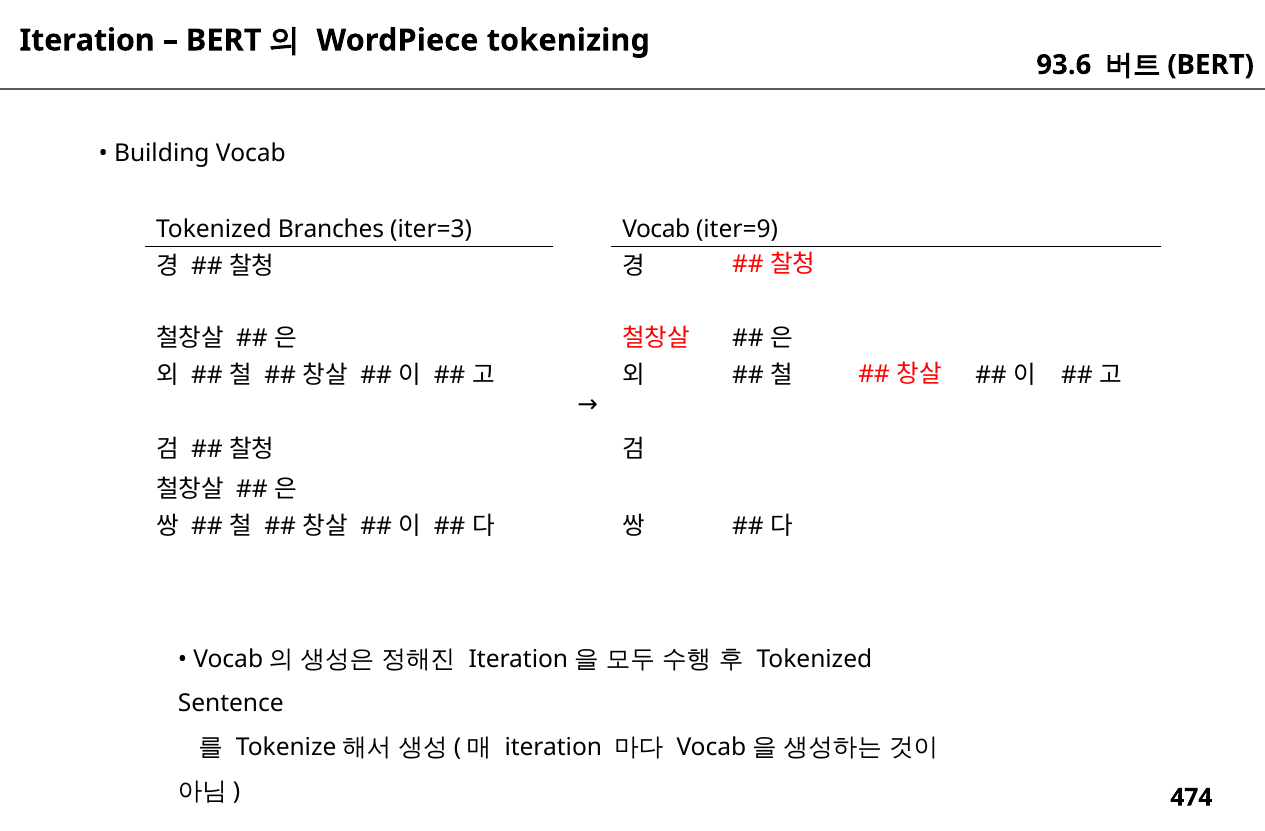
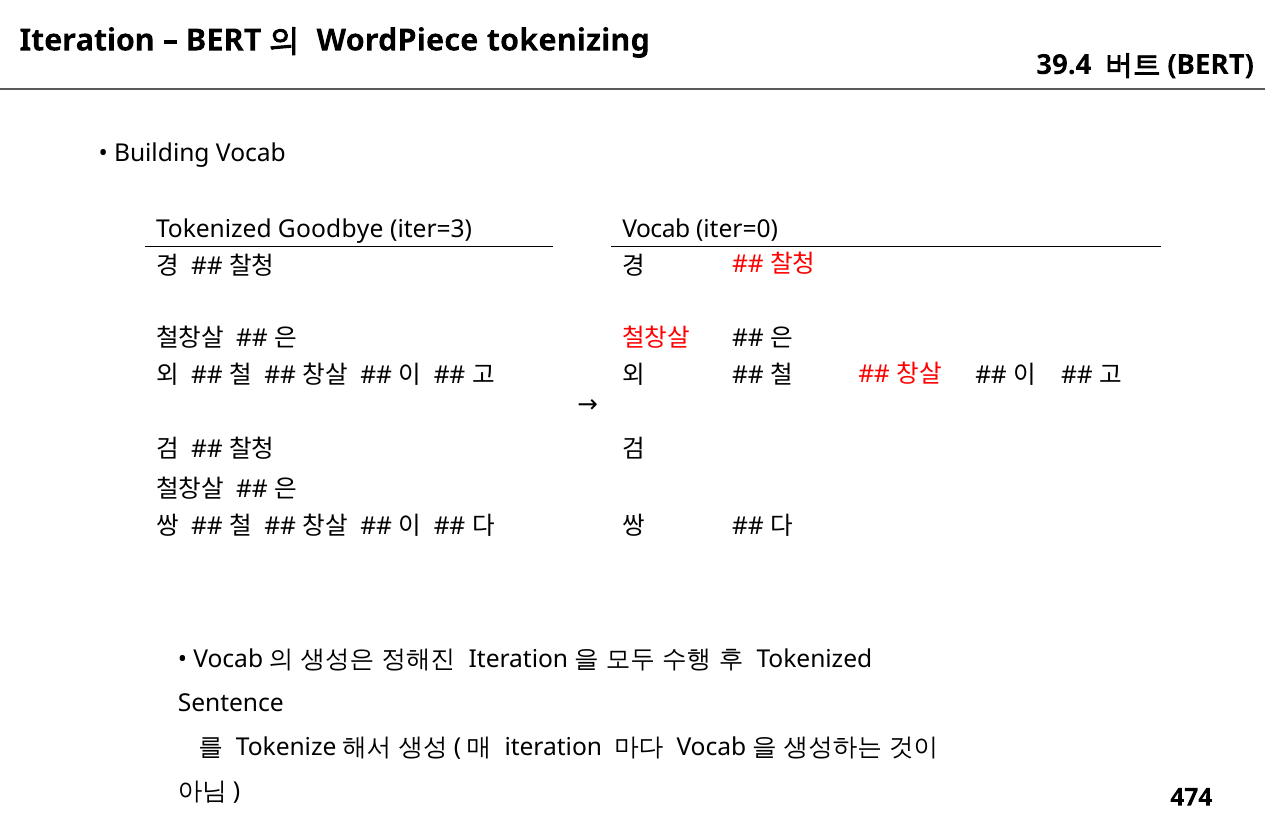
93.6: 93.6 -> 39.4
Branches: Branches -> Goodbye
iter=9: iter=9 -> iter=0
